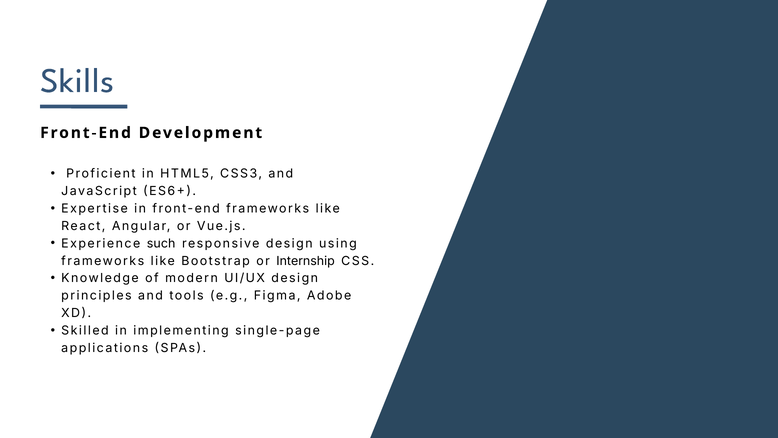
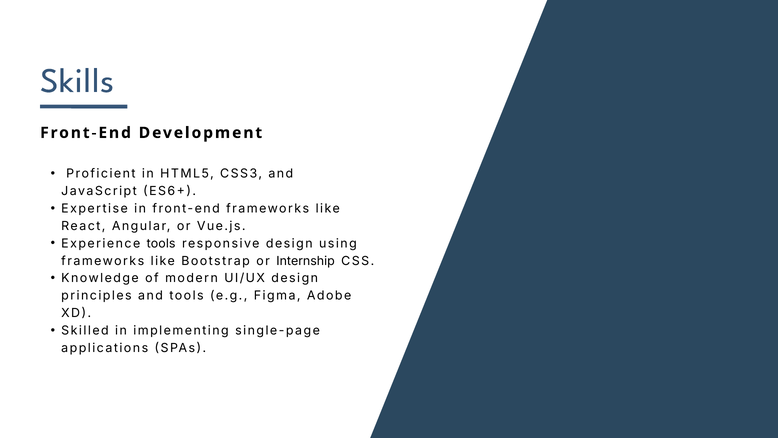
Experience such: such -> tools
